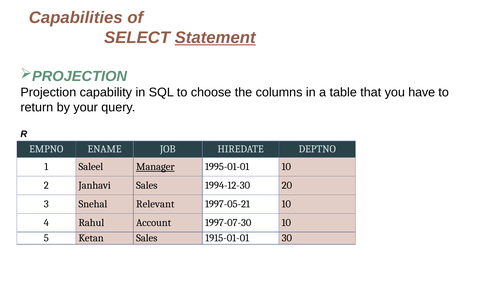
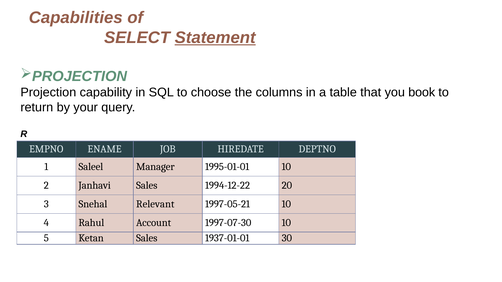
have: have -> book
Manager underline: present -> none
1994-12-30: 1994-12-30 -> 1994-12-22
1915-01-01: 1915-01-01 -> 1937-01-01
